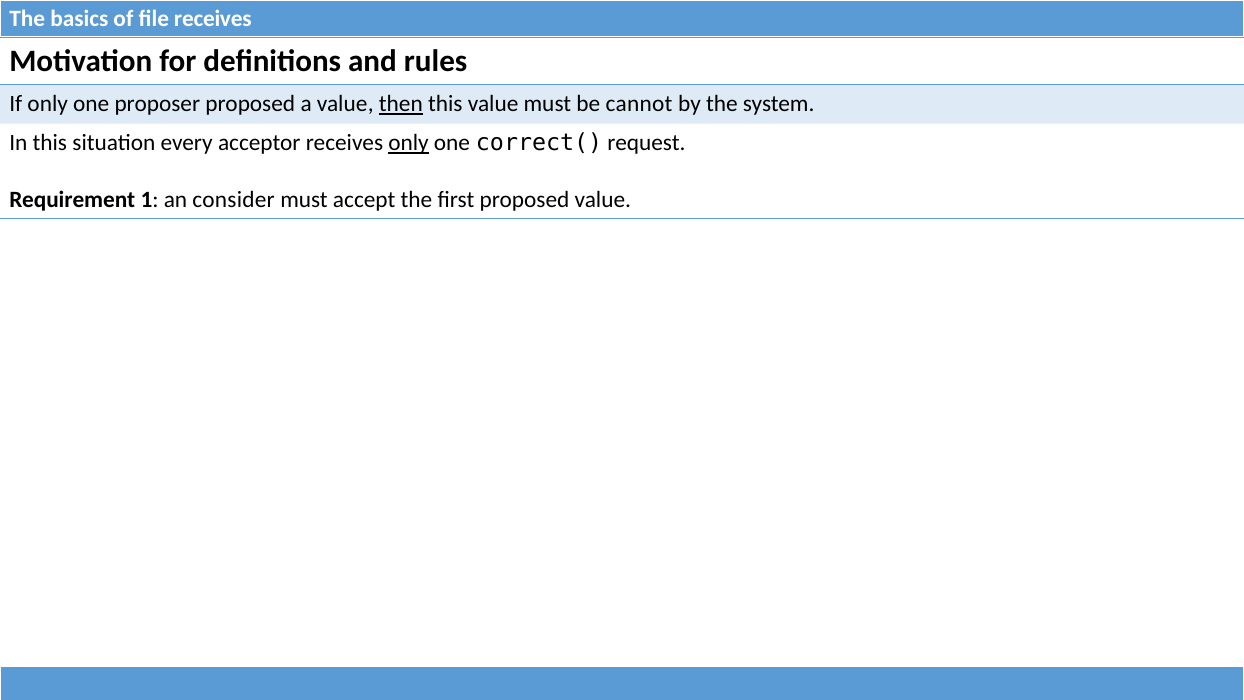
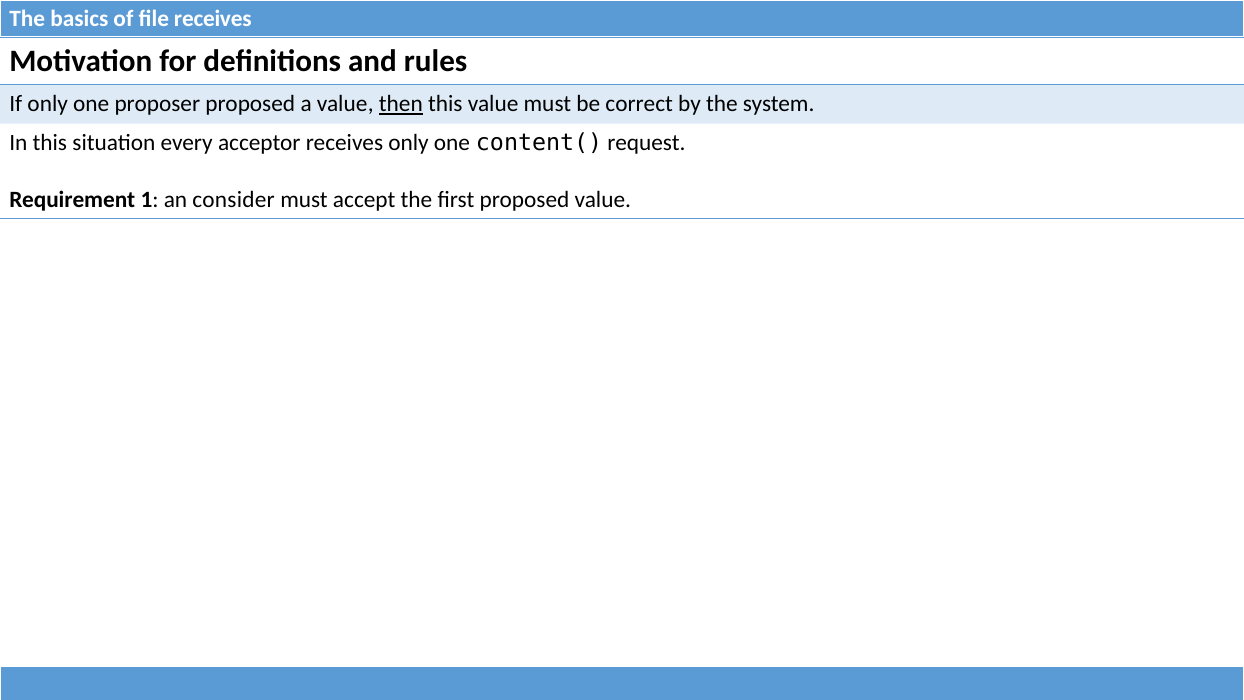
cannot: cannot -> correct
only at (409, 143) underline: present -> none
correct(: correct( -> content(
